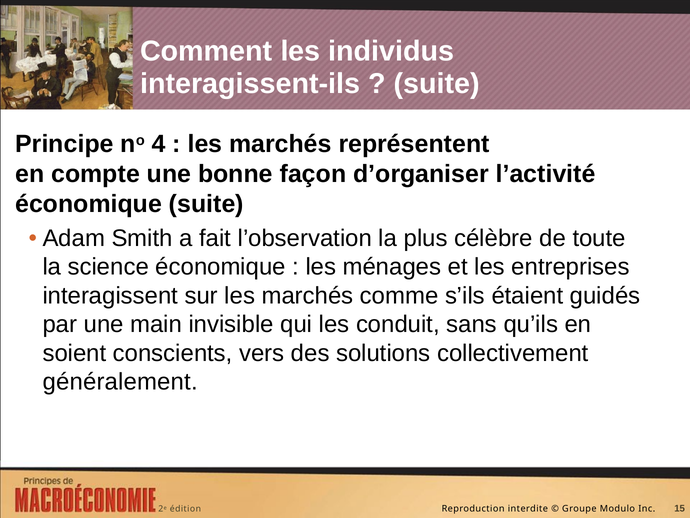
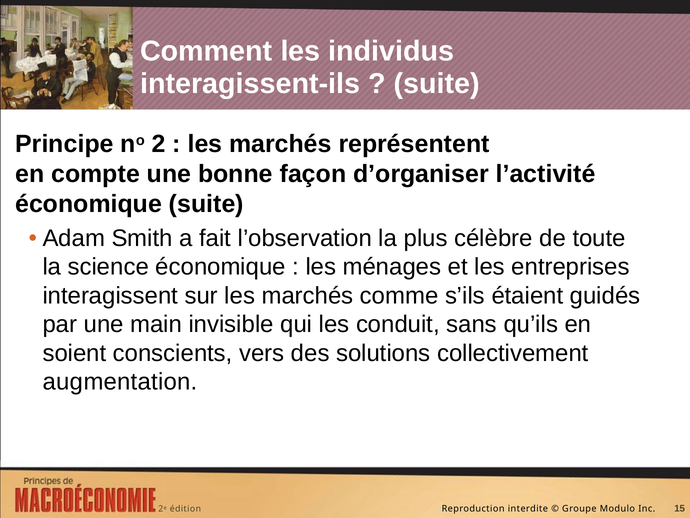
4: 4 -> 2
généralement: généralement -> augmentation
